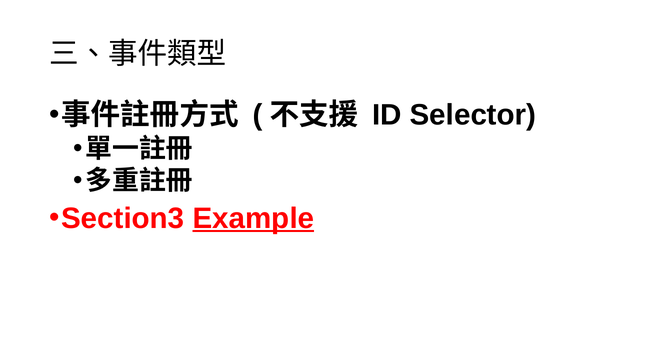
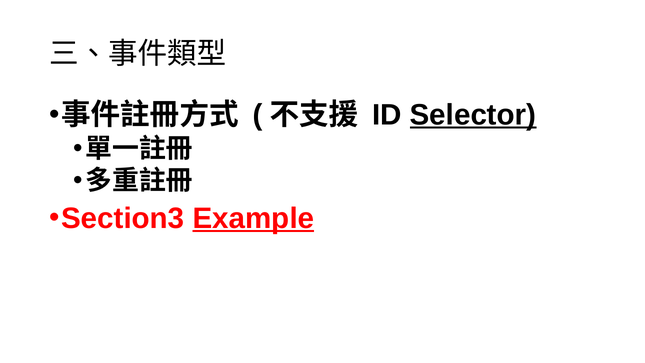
Selector underline: none -> present
